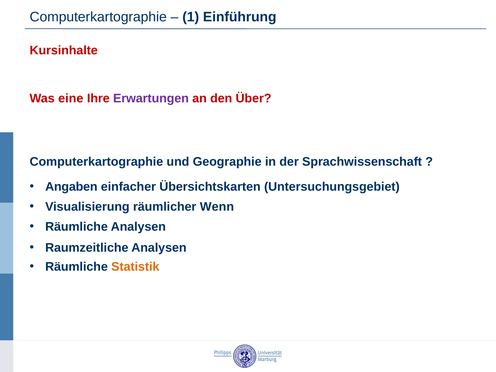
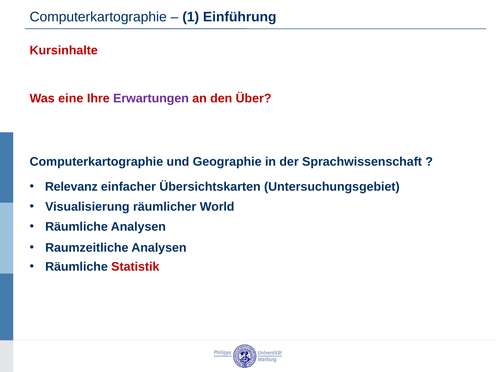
Angaben: Angaben -> Relevanz
Wenn: Wenn -> World
Statistik colour: orange -> red
